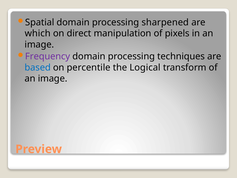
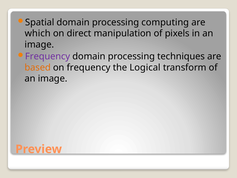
sharpened: sharpened -> computing
based colour: blue -> orange
on percentile: percentile -> frequency
